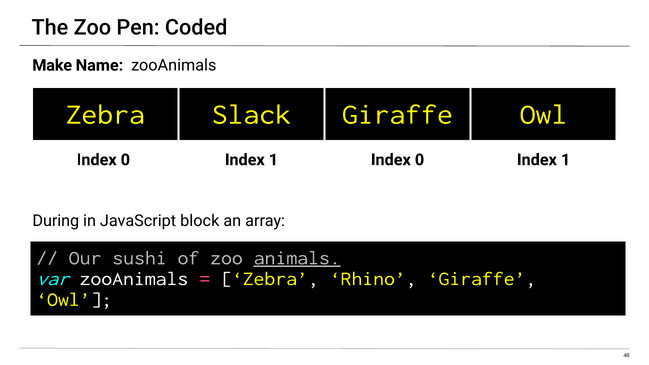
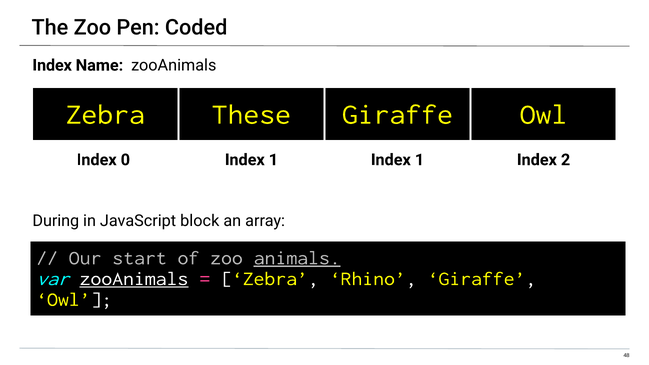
Make at (52, 65): Make -> Index
Slack: Slack -> These
0 at (420, 160): 0 -> 1
1 at (566, 160): 1 -> 2
sushi: sushi -> start
zooAnimals at (134, 279) underline: none -> present
